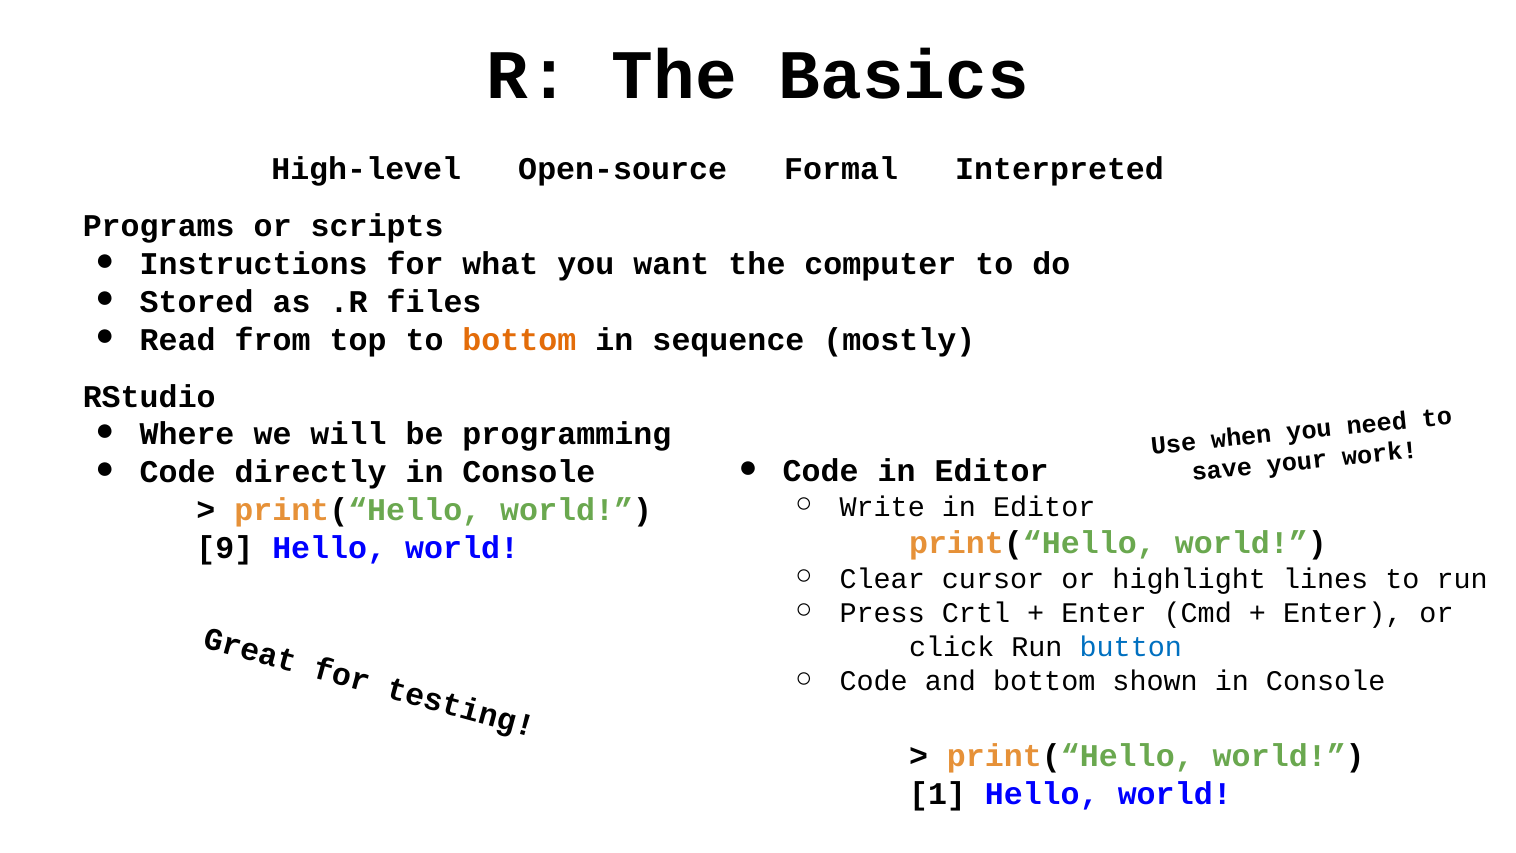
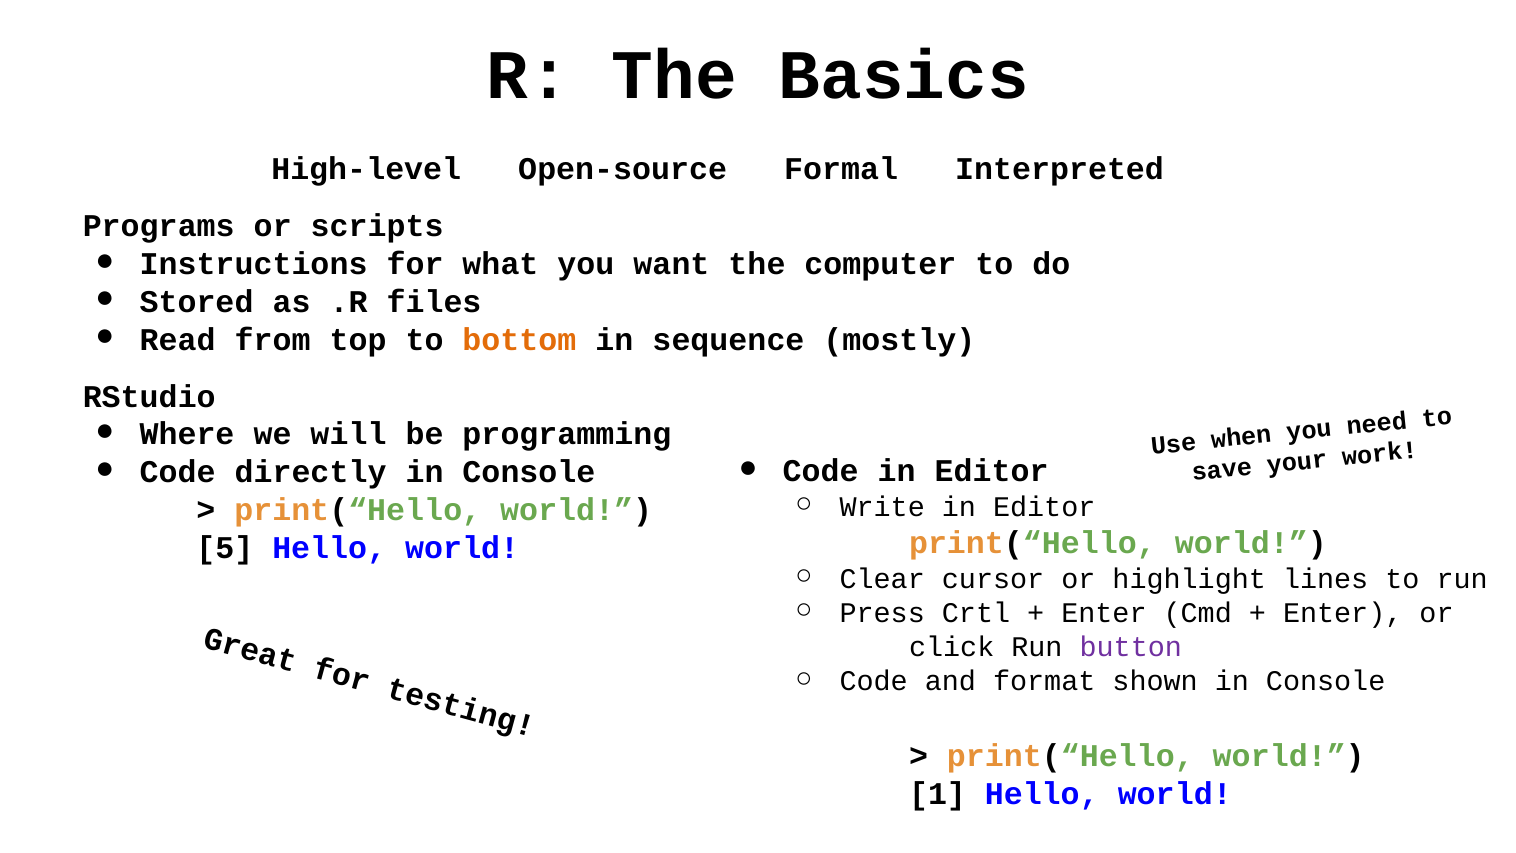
9: 9 -> 5
button colour: blue -> purple
and bottom: bottom -> format
